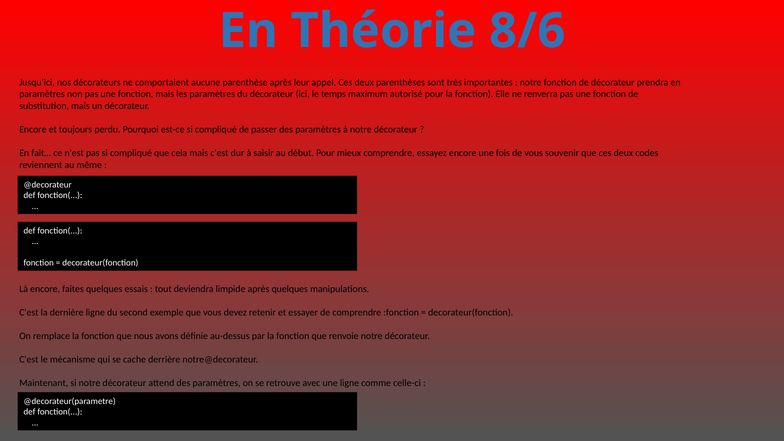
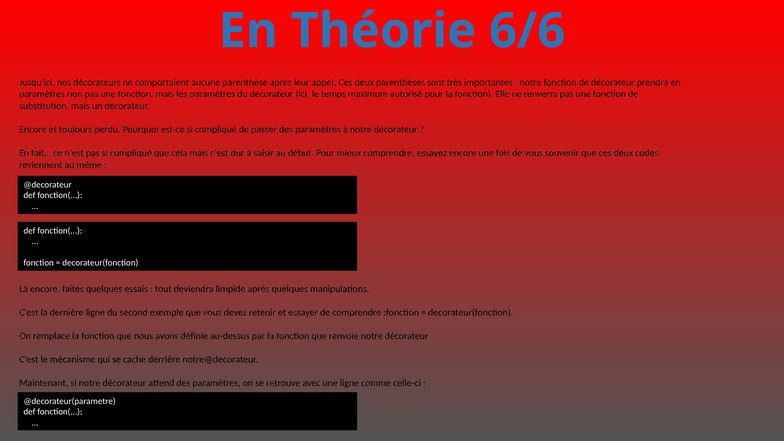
8/6: 8/6 -> 6/6
